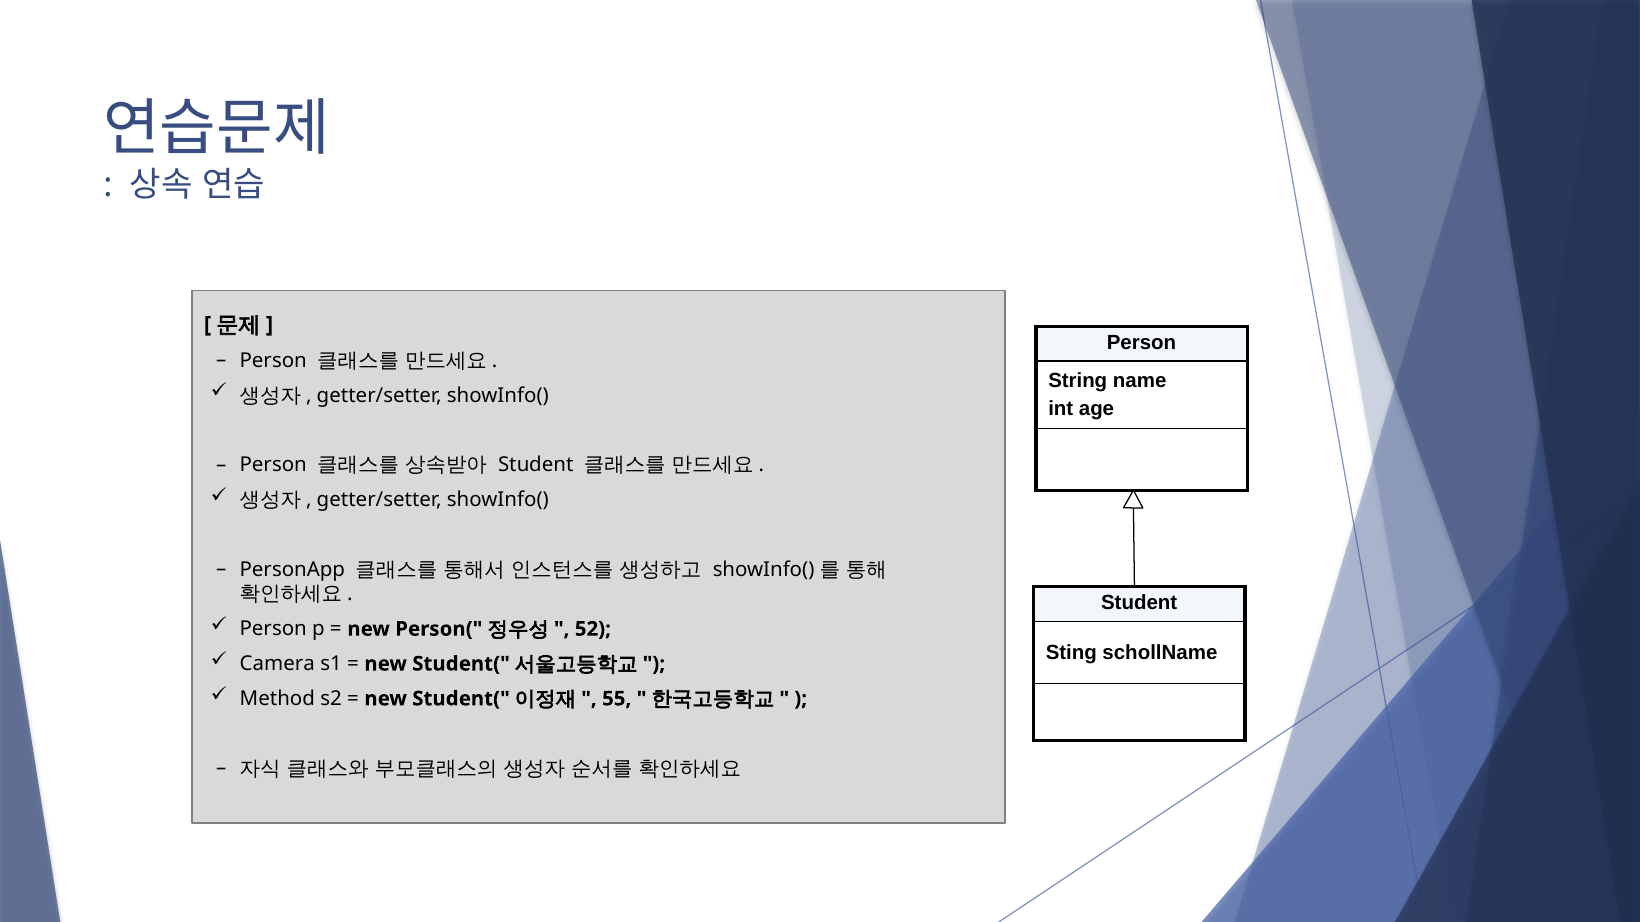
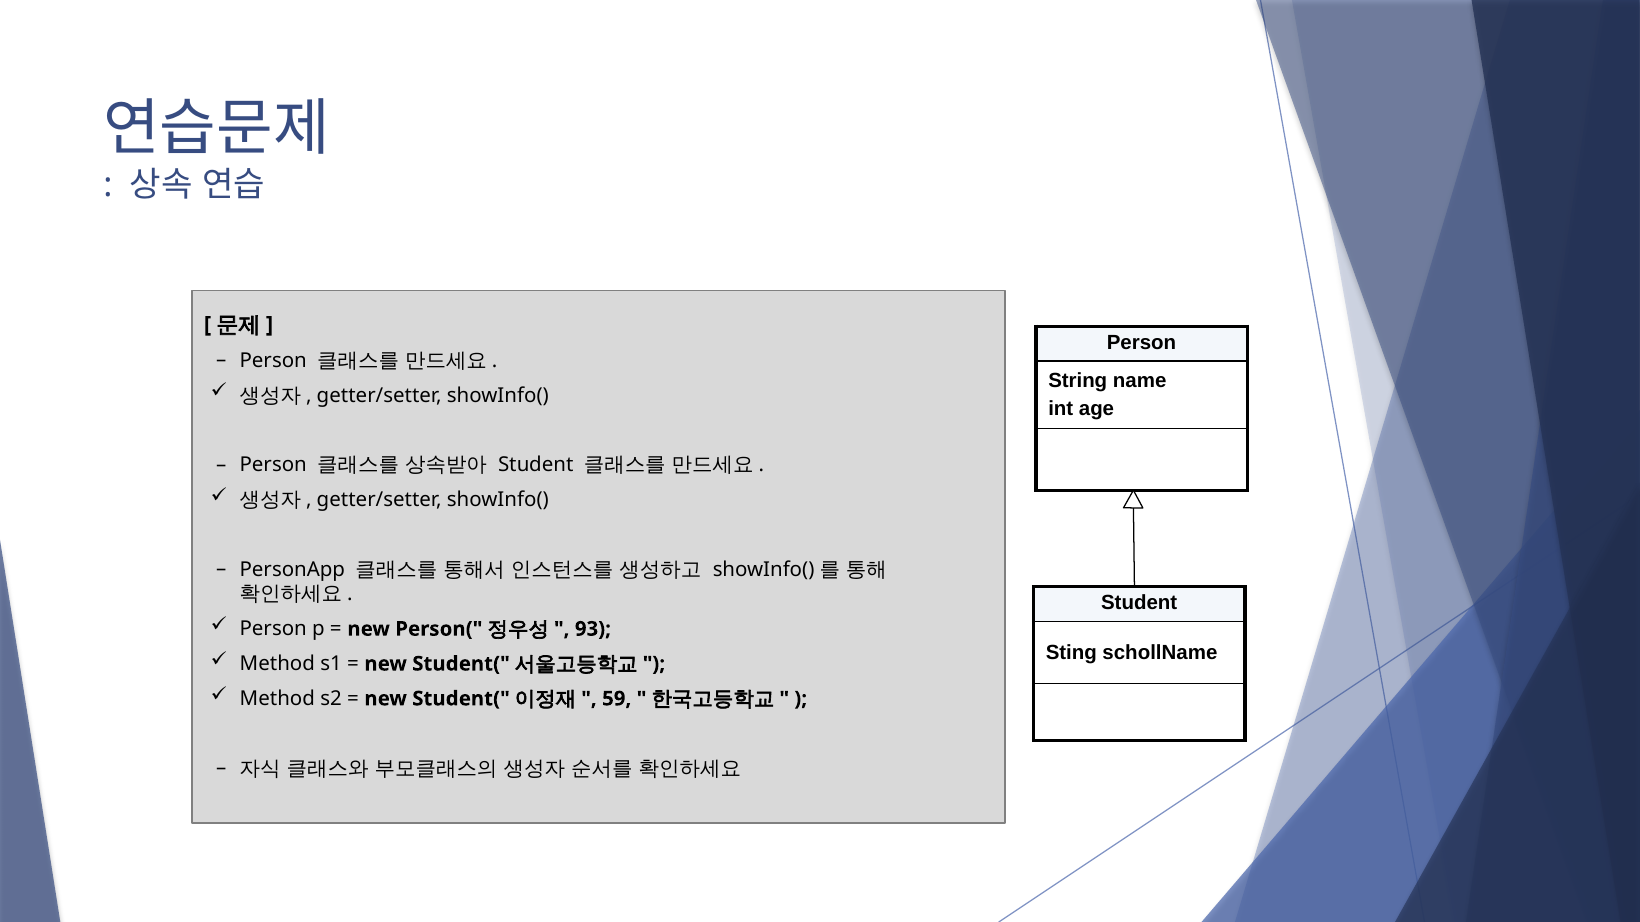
52: 52 -> 93
Camera at (277, 664): Camera -> Method
55: 55 -> 59
